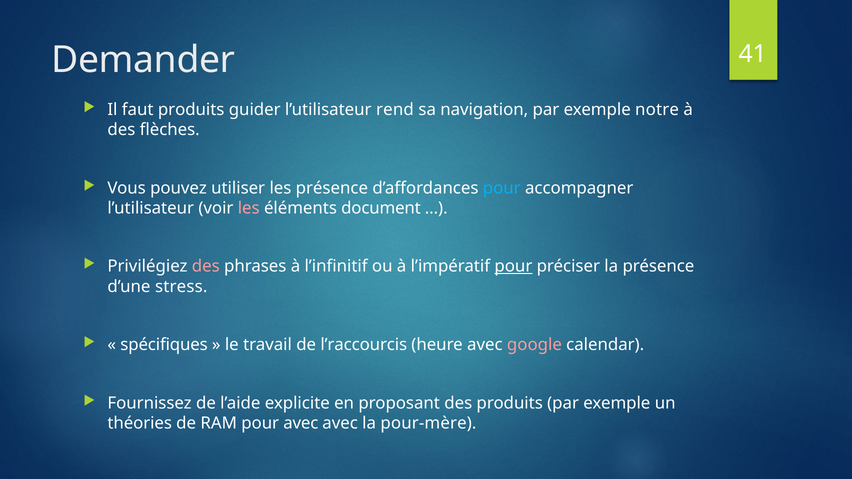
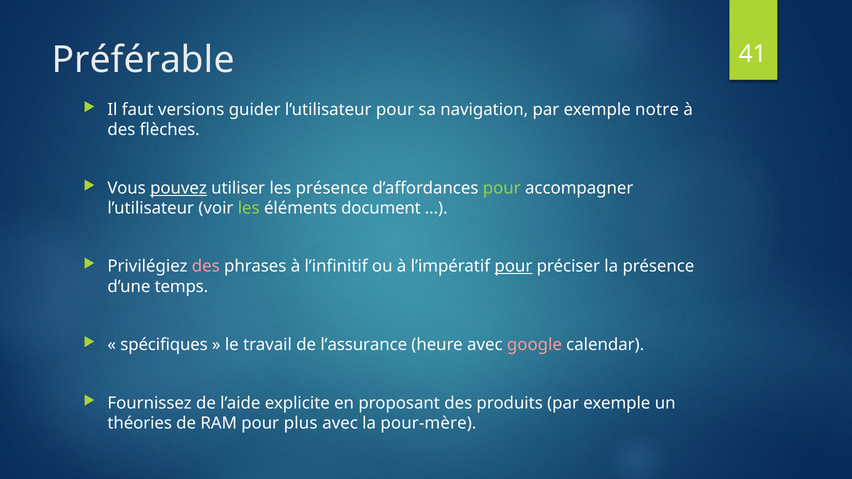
Demander: Demander -> Préférable
faut produits: produits -> versions
l’utilisateur rend: rend -> pour
pouvez underline: none -> present
pour at (502, 188) colour: light blue -> light green
les at (249, 208) colour: pink -> light green
stress: stress -> temps
l’raccourcis: l’raccourcis -> l’assurance
pour avec: avec -> plus
